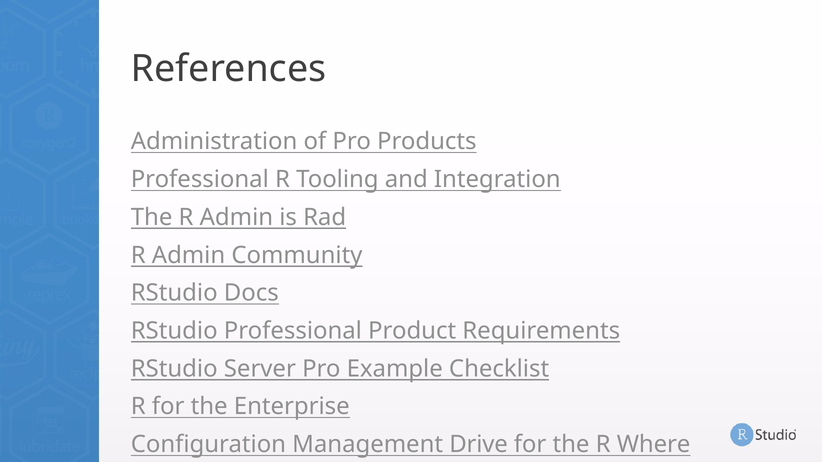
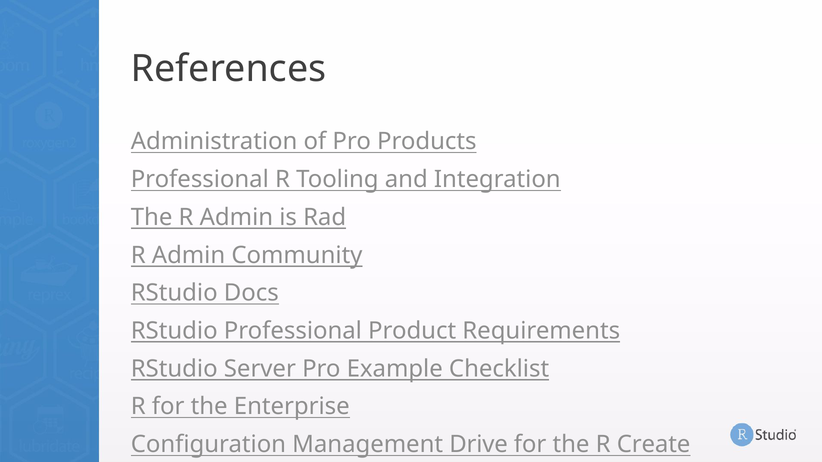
Where: Where -> Create
